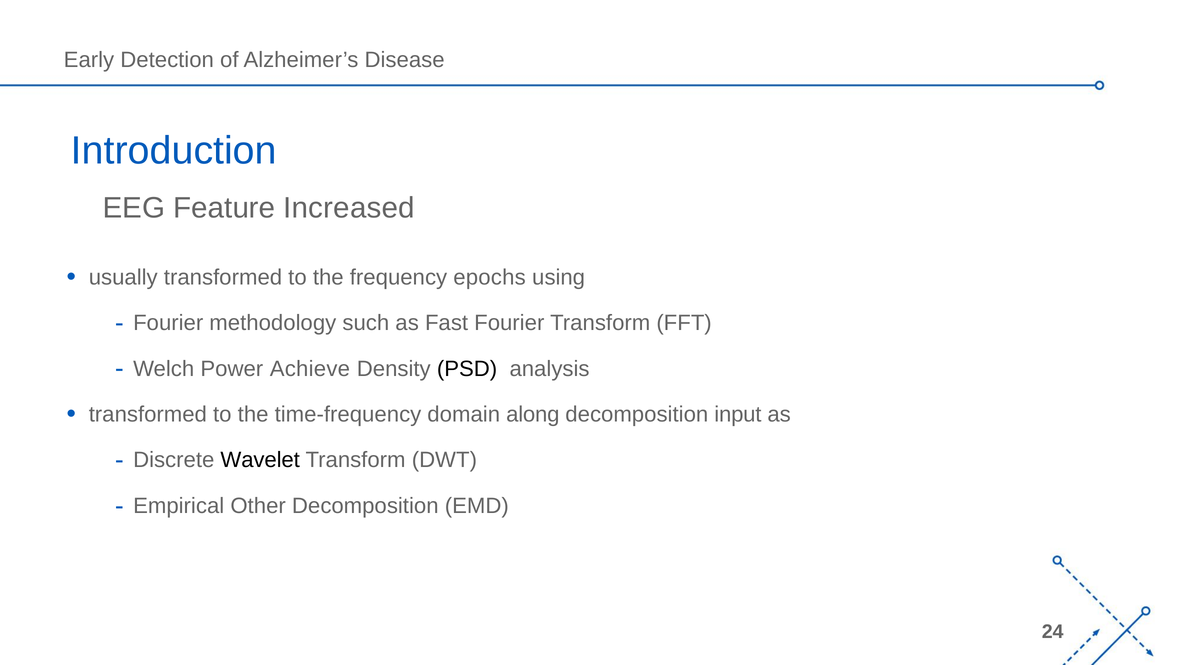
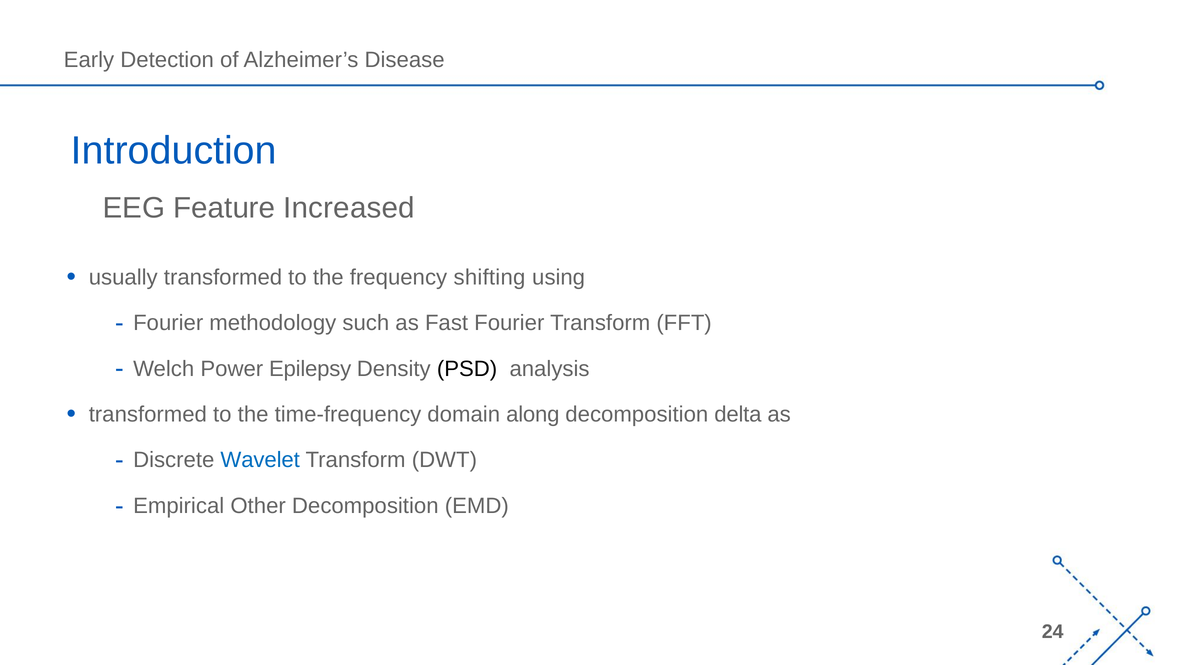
epochs: epochs -> shifting
Achieve: Achieve -> Epilepsy
input: input -> delta
Wavelet colour: black -> blue
